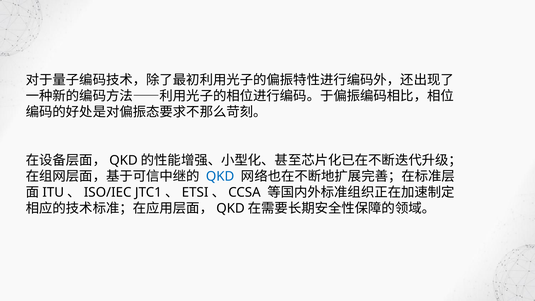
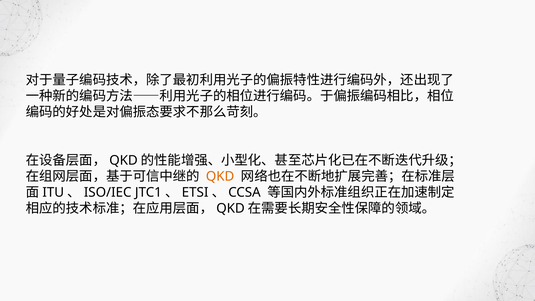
QKD colour: blue -> orange
